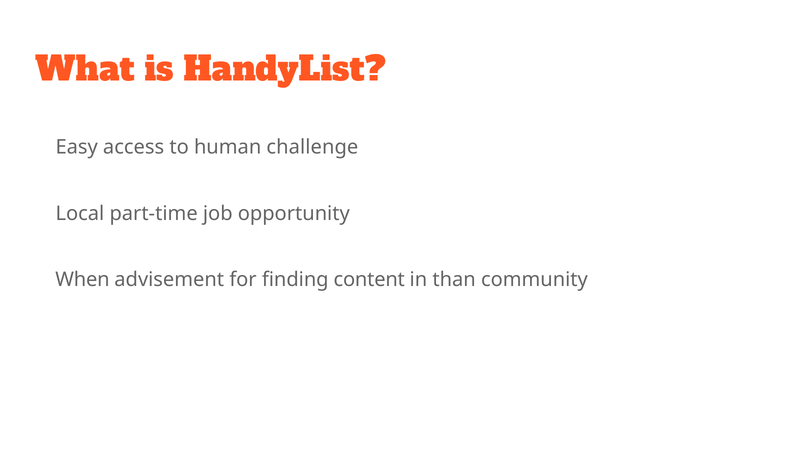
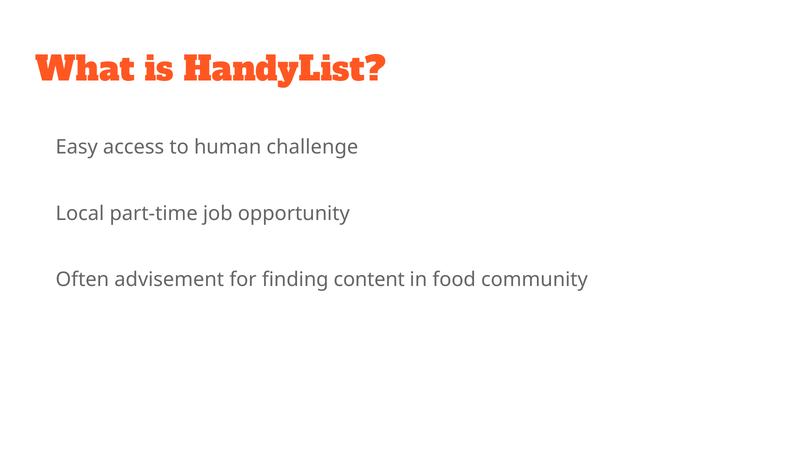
When: When -> Often
than: than -> food
